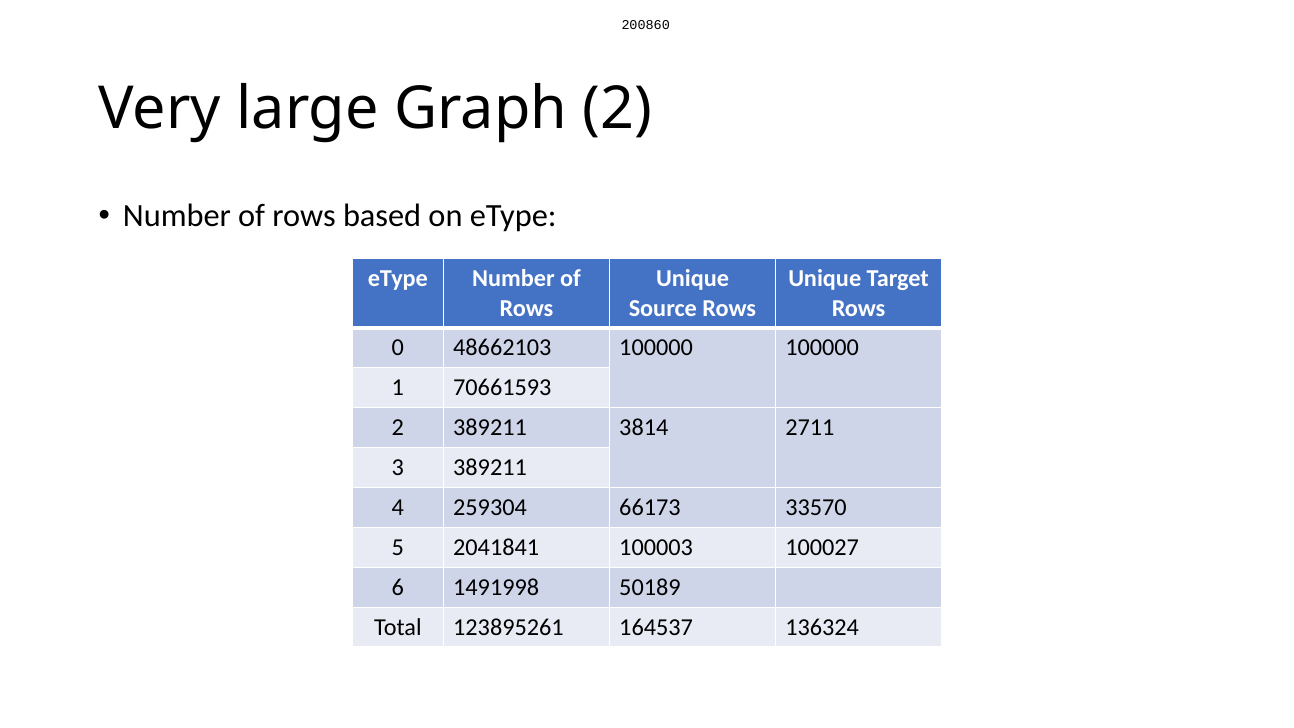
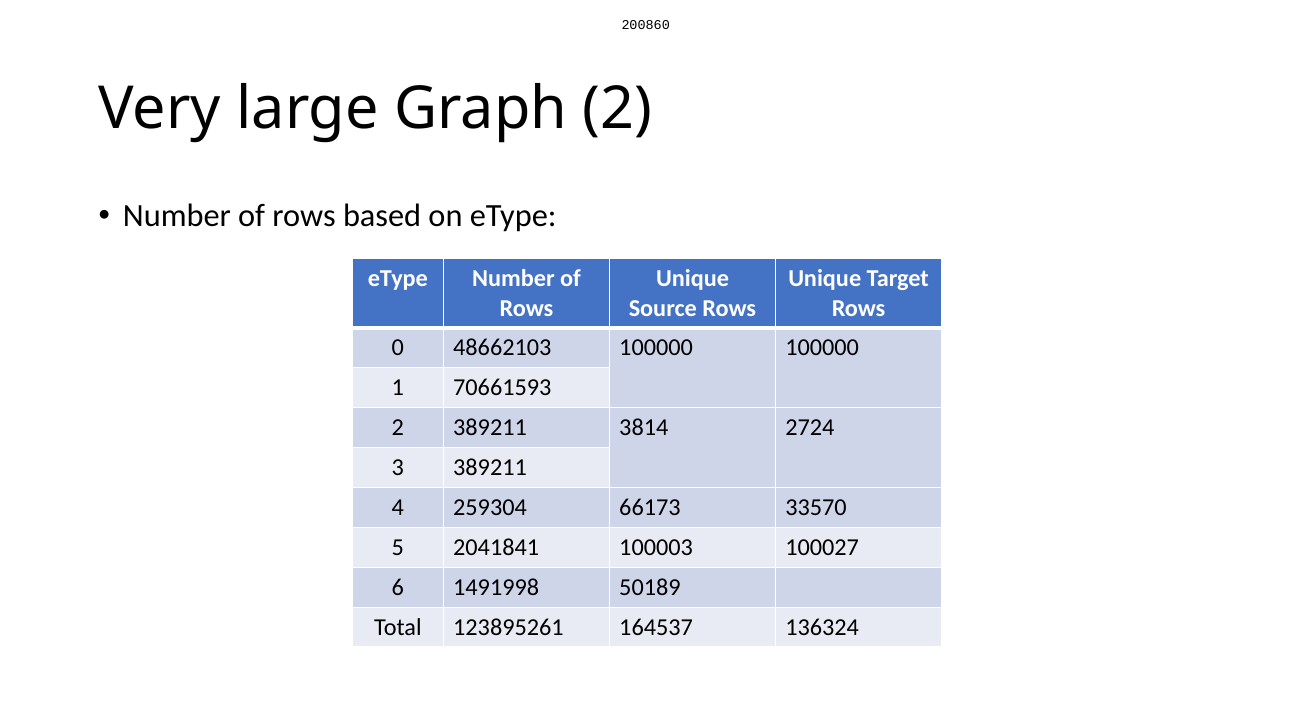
2711: 2711 -> 2724
